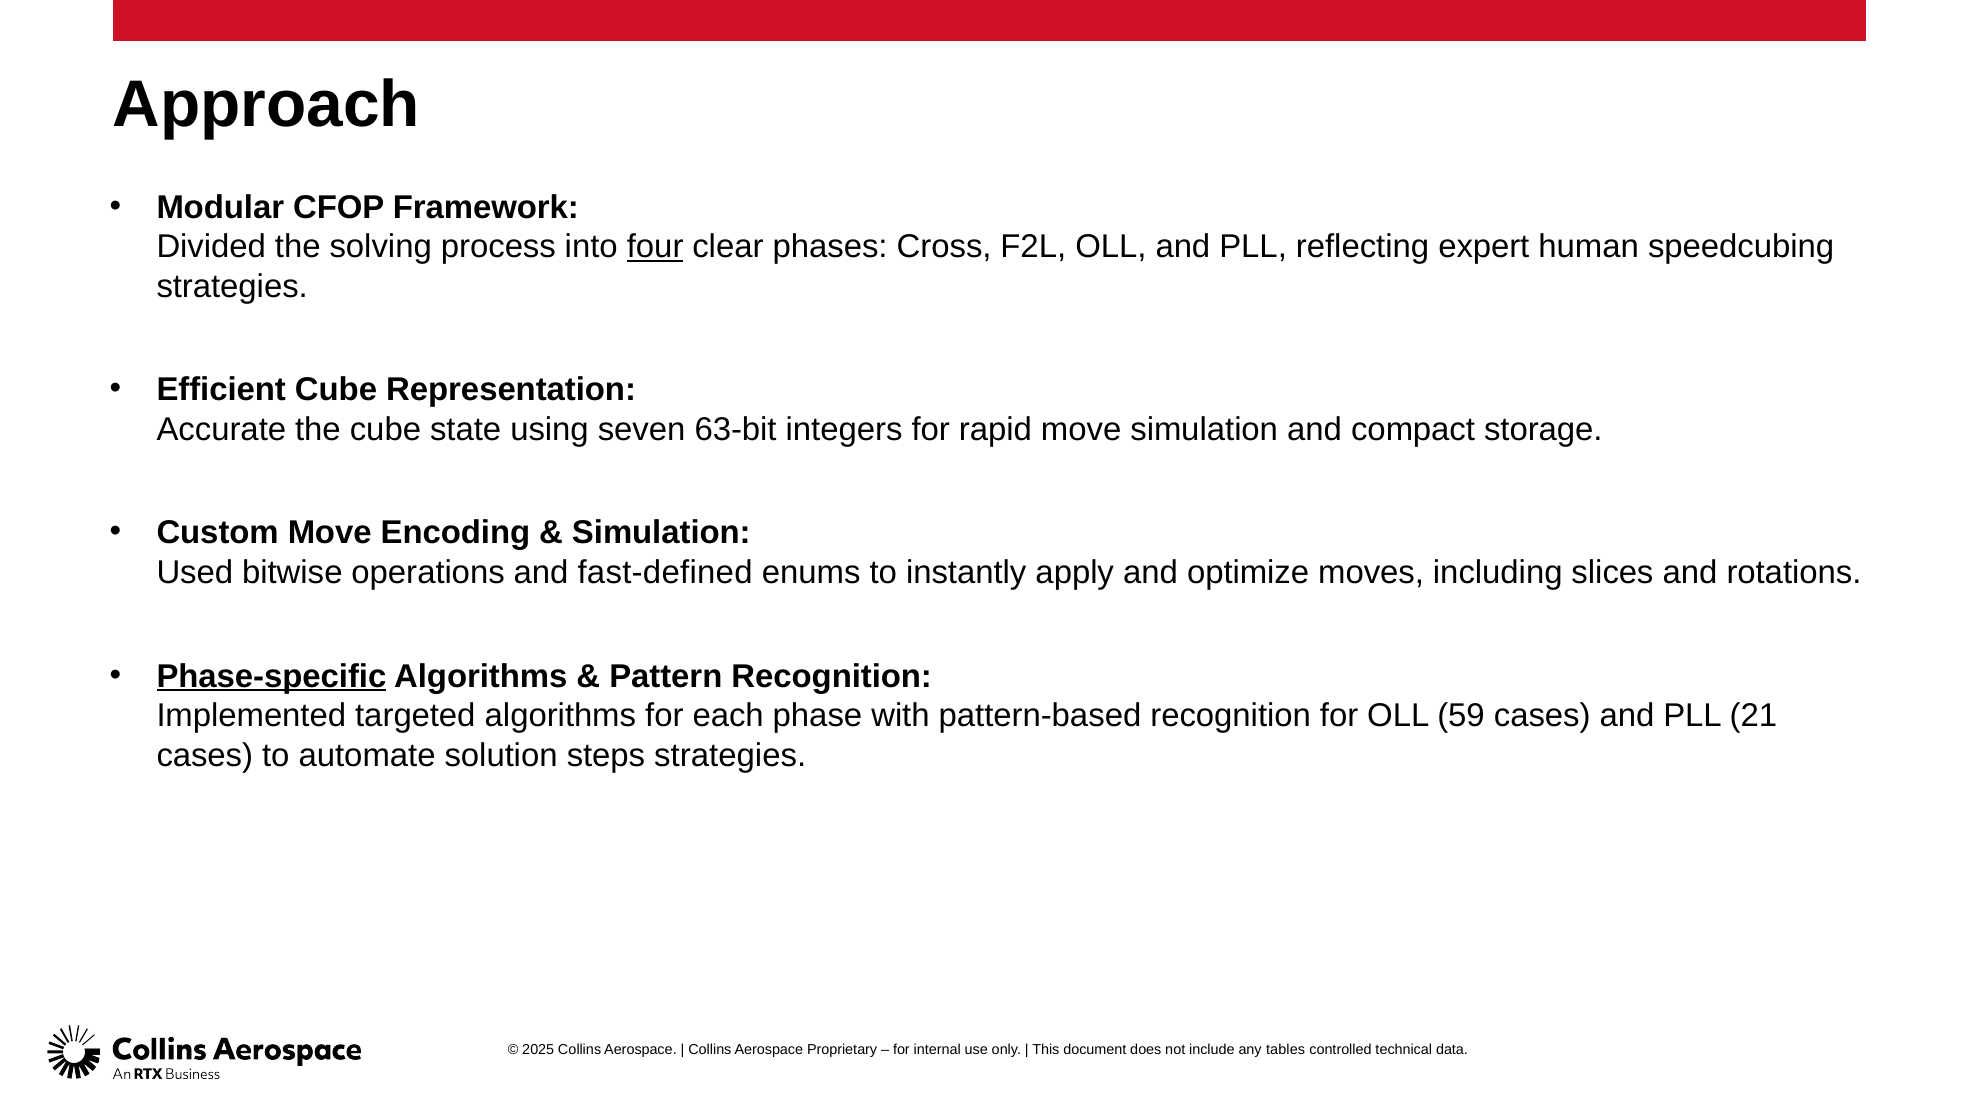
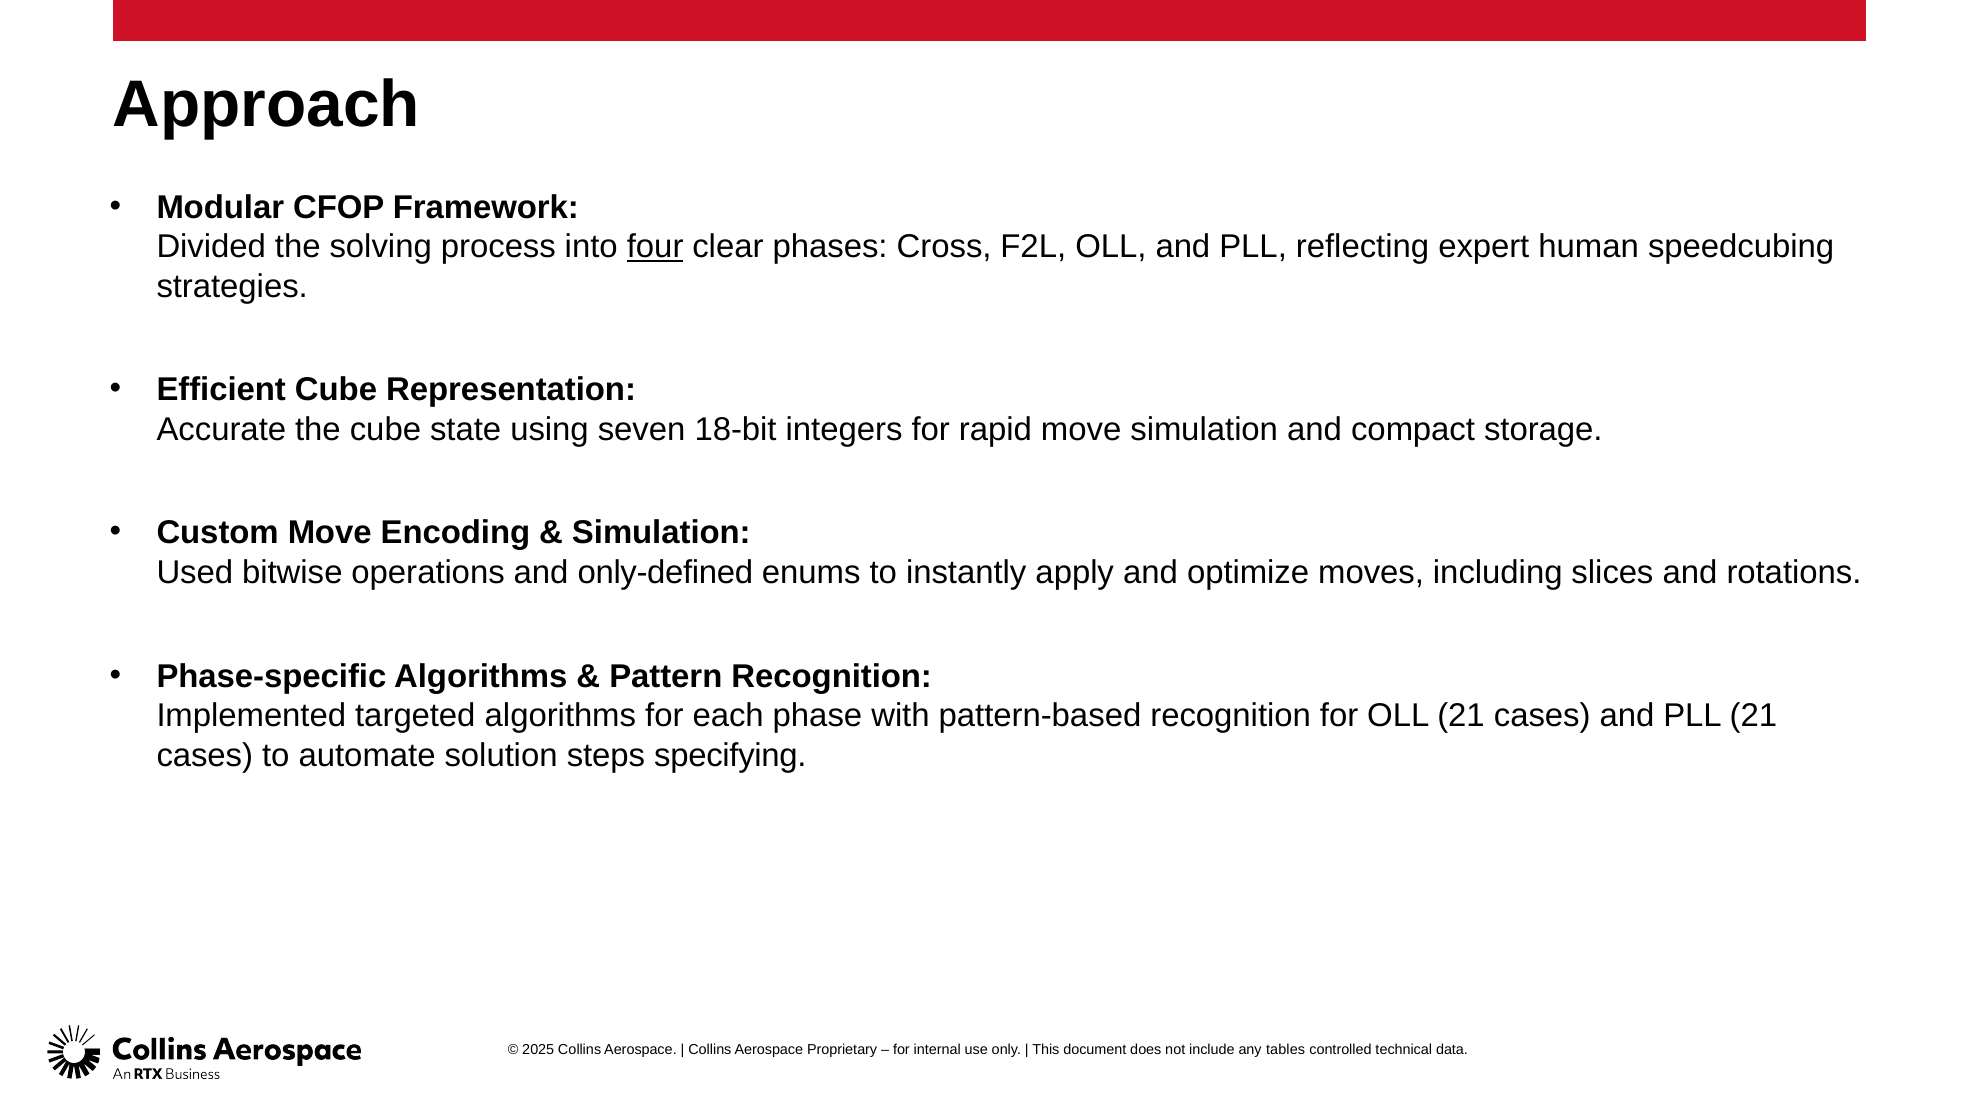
63-bit: 63-bit -> 18-bit
fast-defined: fast-defined -> only-defined
Phase-specific underline: present -> none
OLL 59: 59 -> 21
steps strategies: strategies -> specifying
